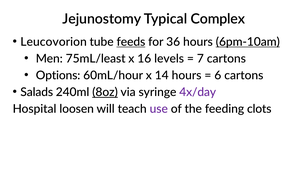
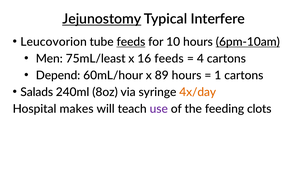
Jejunostomy underline: none -> present
Complex: Complex -> Interfere
36: 36 -> 10
16 levels: levels -> feeds
7: 7 -> 4
Options: Options -> Depend
14: 14 -> 89
6: 6 -> 1
8oz underline: present -> none
4x/day colour: purple -> orange
loosen: loosen -> makes
